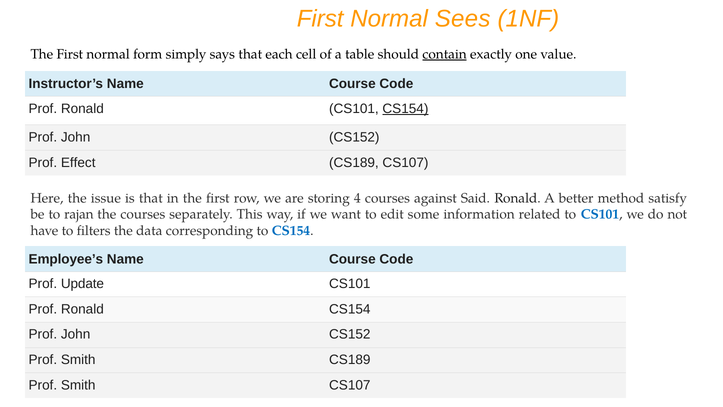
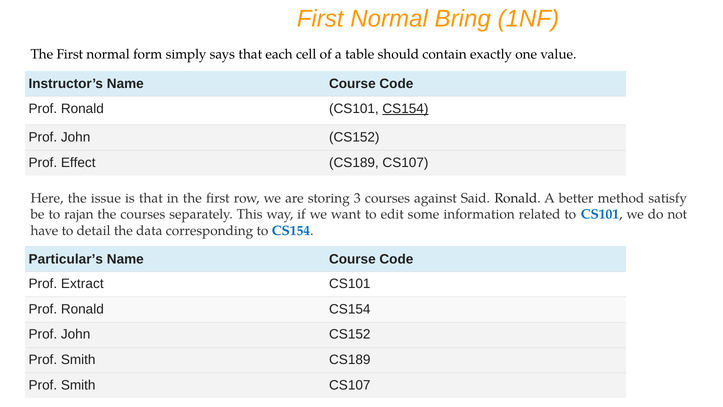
Sees: Sees -> Bring
contain underline: present -> none
4: 4 -> 3
filters: filters -> detail
Employee’s: Employee’s -> Particular’s
Update: Update -> Extract
